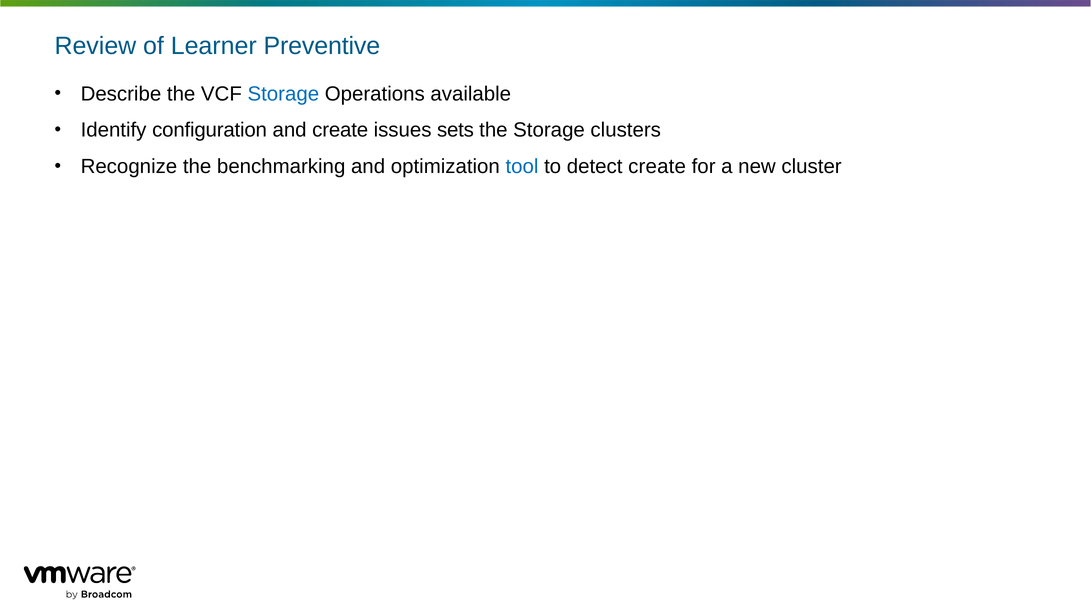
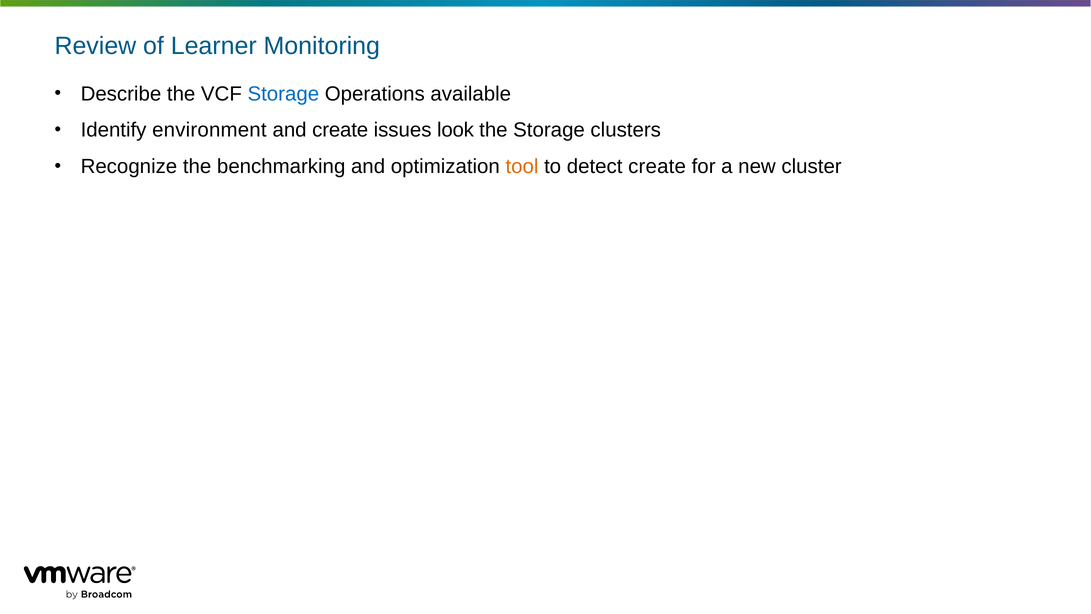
Preventive: Preventive -> Monitoring
configuration: configuration -> environment
sets: sets -> look
tool colour: blue -> orange
